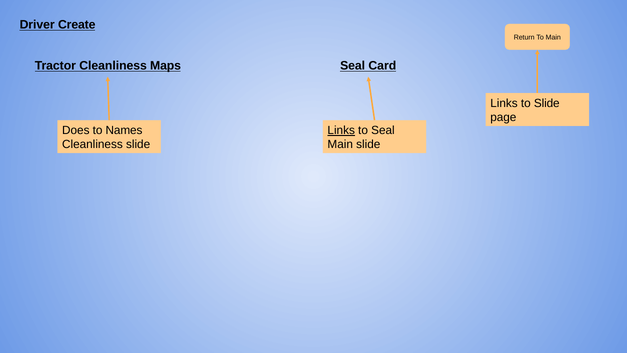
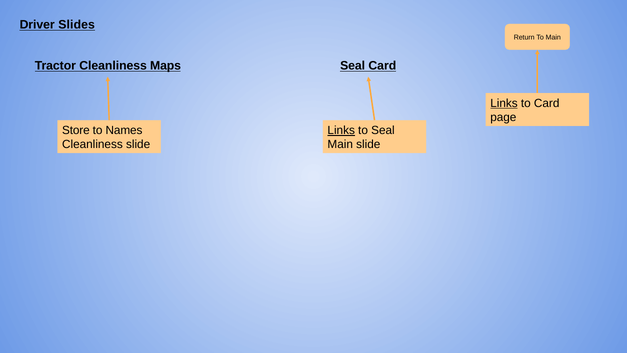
Create: Create -> Slides
Links at (504, 103) underline: none -> present
to Slide: Slide -> Card
Does: Does -> Store
